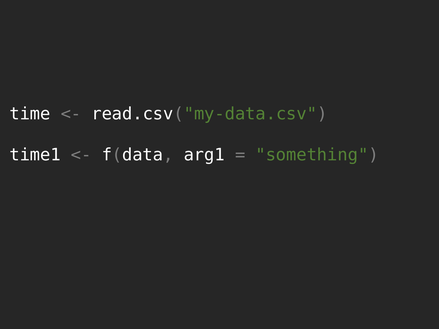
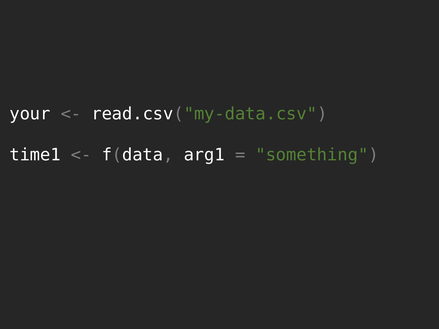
time: time -> your
